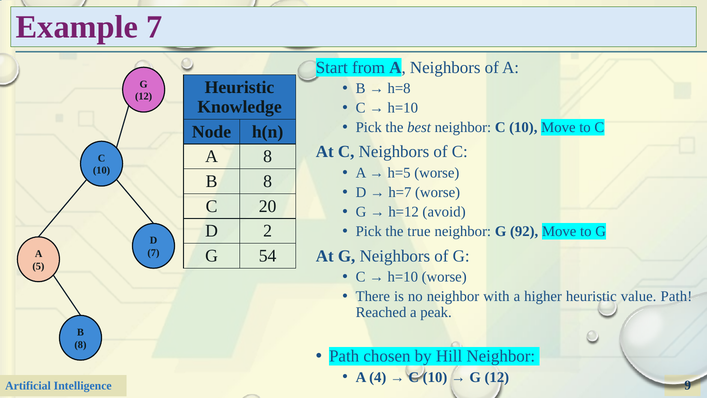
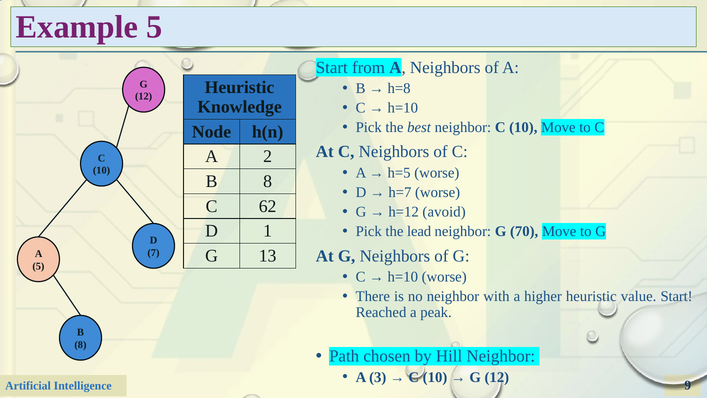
Example 7: 7 -> 5
A 8: 8 -> 2
20: 20 -> 62
2: 2 -> 1
true: true -> lead
92: 92 -> 70
54: 54 -> 13
value Path: Path -> Start
4: 4 -> 3
